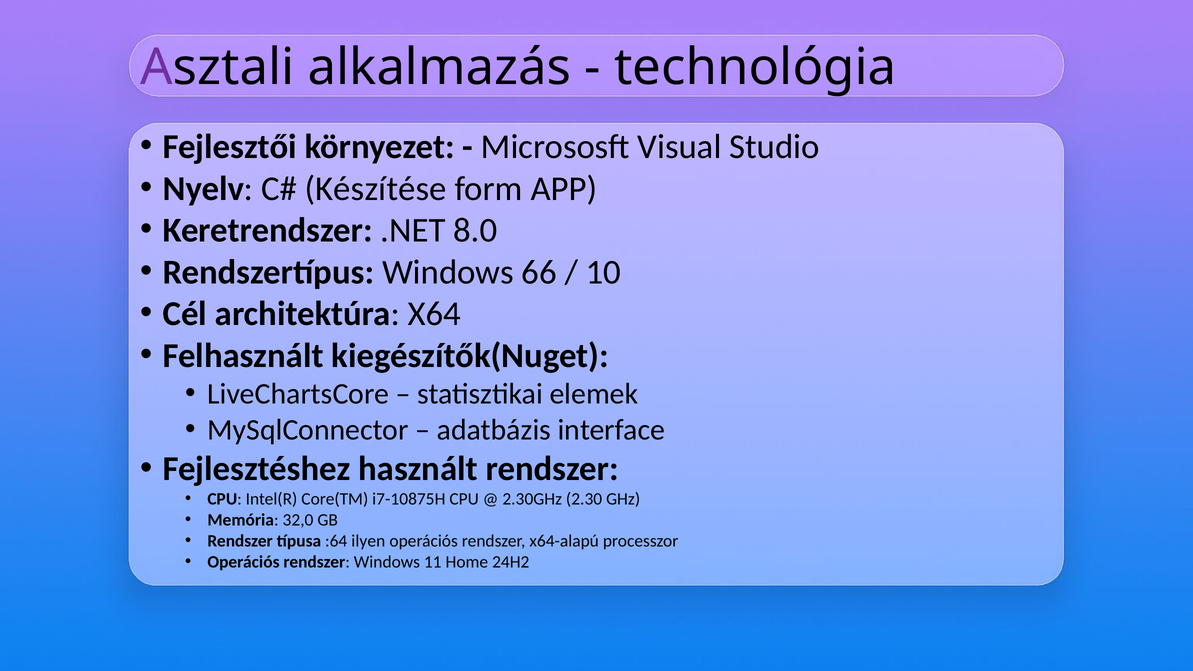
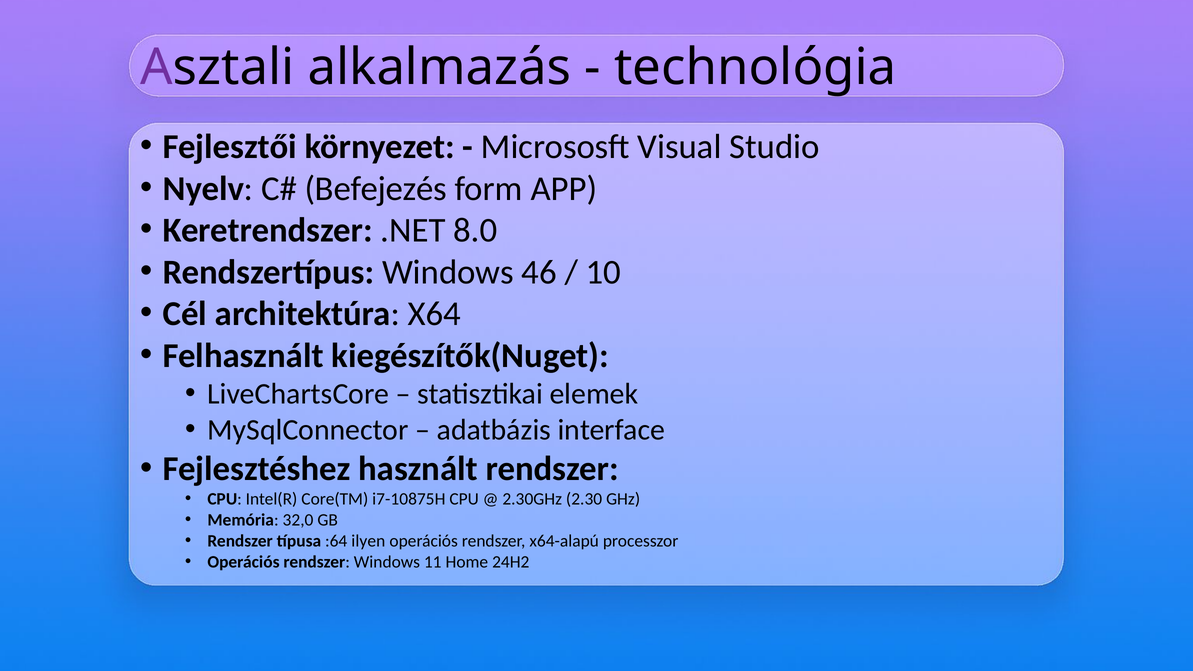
Készítése: Készítése -> Befejezés
66: 66 -> 46
